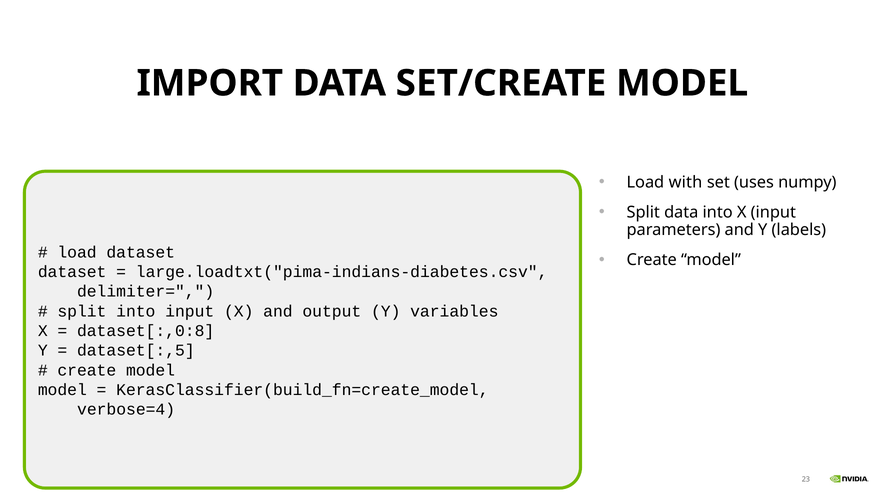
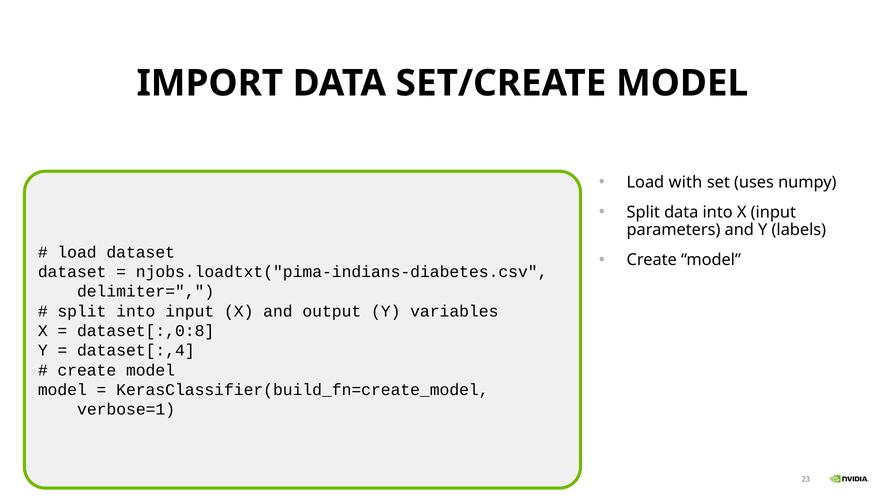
large.loadtxt("pima-indians-diabetes.csv: large.loadtxt("pima-indians-diabetes.csv -> njobs.loadtxt("pima-indians-diabetes.csv
dataset[:,5: dataset[:,5 -> dataset[:,4
verbose=4: verbose=4 -> verbose=1
